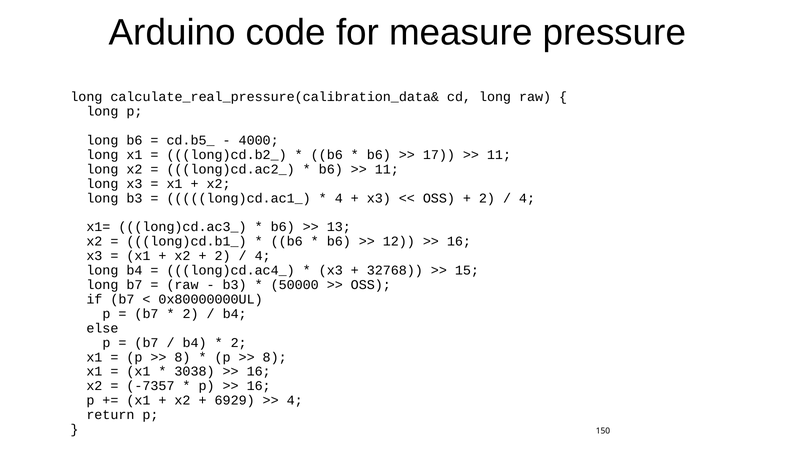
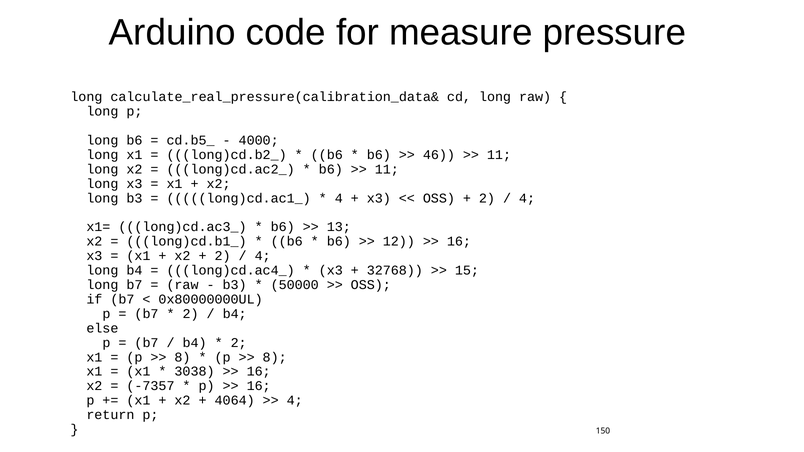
17: 17 -> 46
6929: 6929 -> 4064
